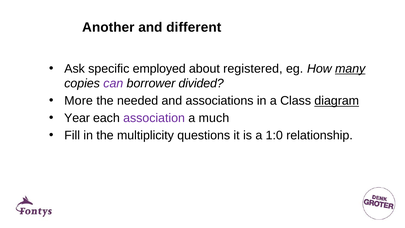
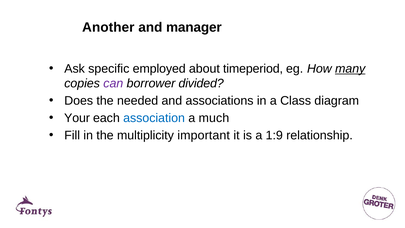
different: different -> manager
registered: registered -> timeperiod
More: More -> Does
diagram underline: present -> none
Year: Year -> Your
association colour: purple -> blue
questions: questions -> important
1:0: 1:0 -> 1:9
